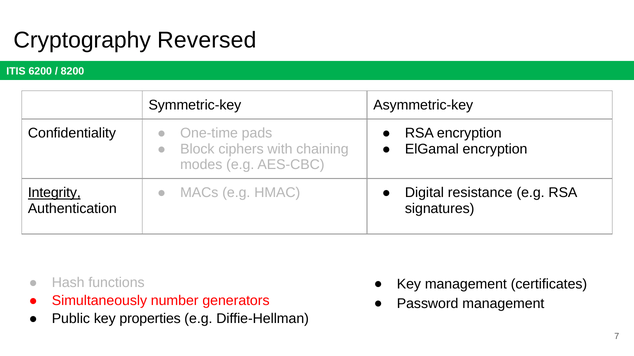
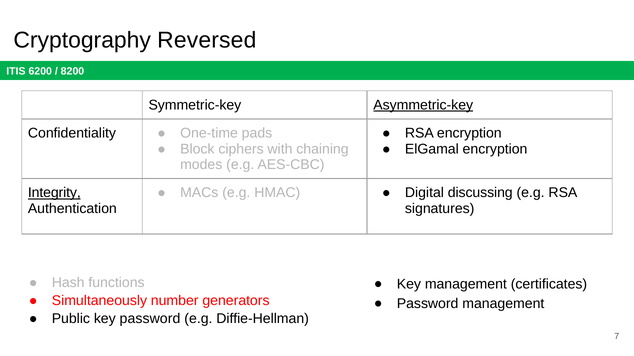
Asymmetric-key underline: none -> present
resistance: resistance -> discussing
key properties: properties -> password
